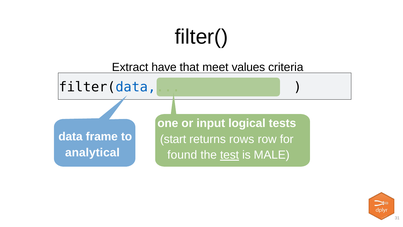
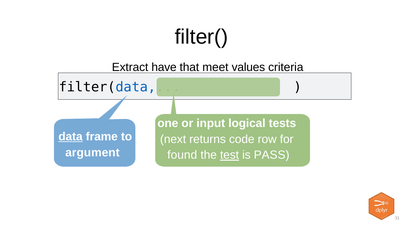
data underline: none -> present
start: start -> next
rows: rows -> code
analytical: analytical -> argument
MALE: MALE -> PASS
